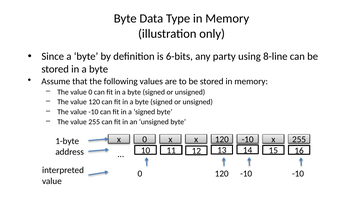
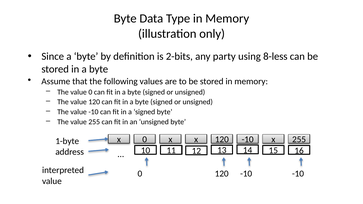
6-bits: 6-bits -> 2-bits
8-line: 8-line -> 8-less
